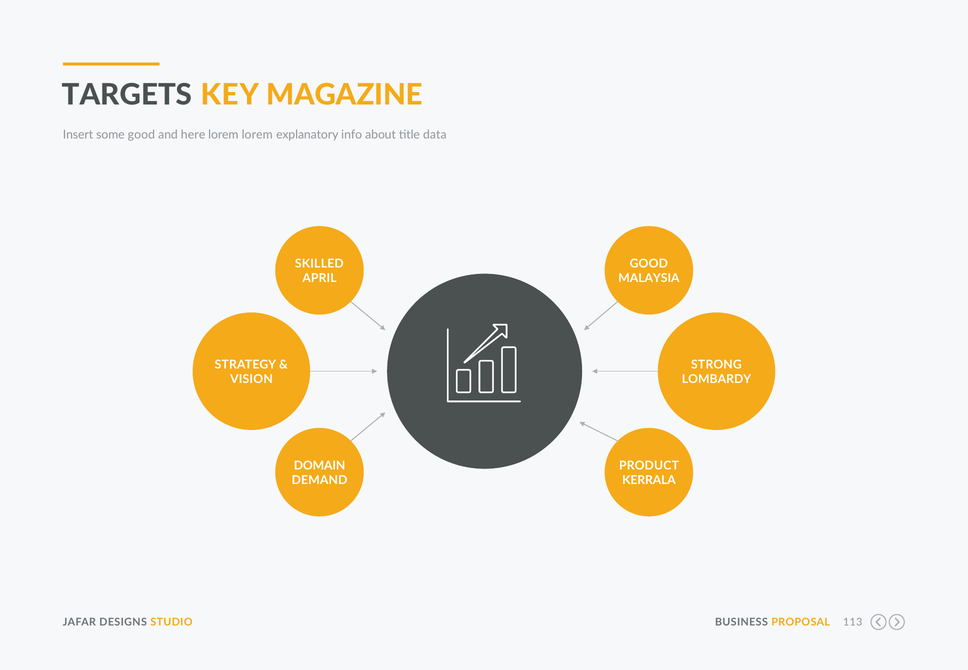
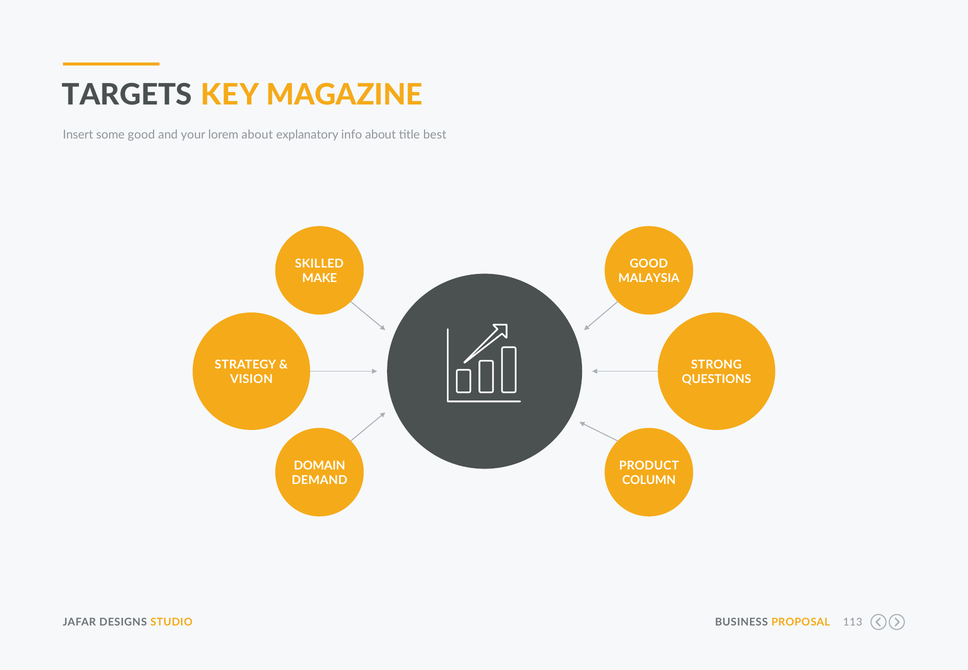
here: here -> your
lorem lorem: lorem -> about
data: data -> best
APRIL: APRIL -> MAKE
LOMBARDY: LOMBARDY -> QUESTIONS
KERRALA: KERRALA -> COLUMN
